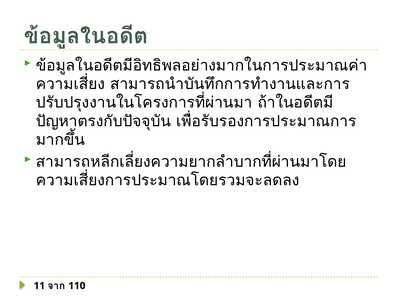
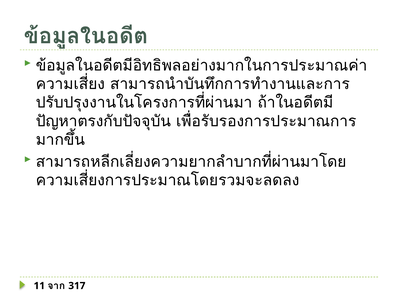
110: 110 -> 317
